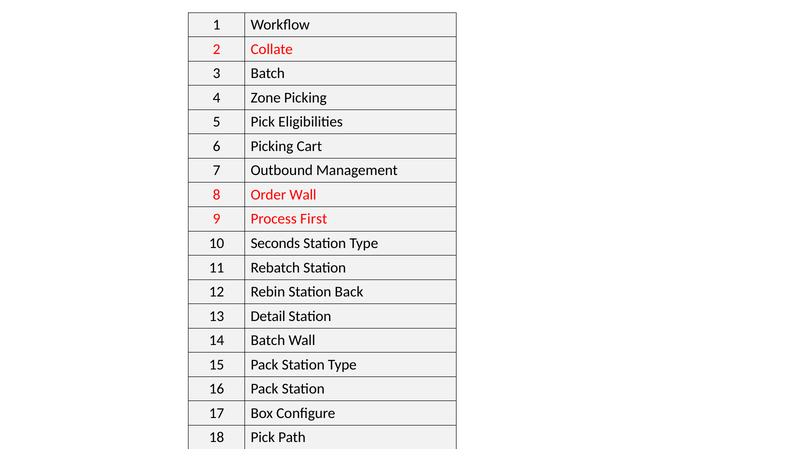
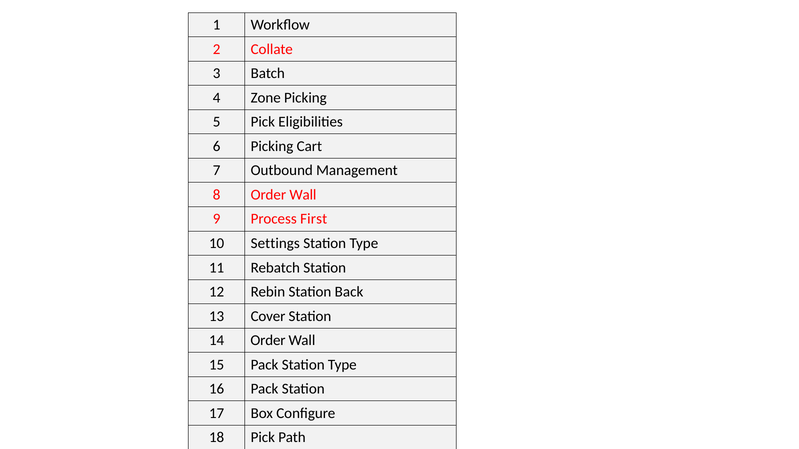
Seconds: Seconds -> Settings
Detail: Detail -> Cover
14 Batch: Batch -> Order
